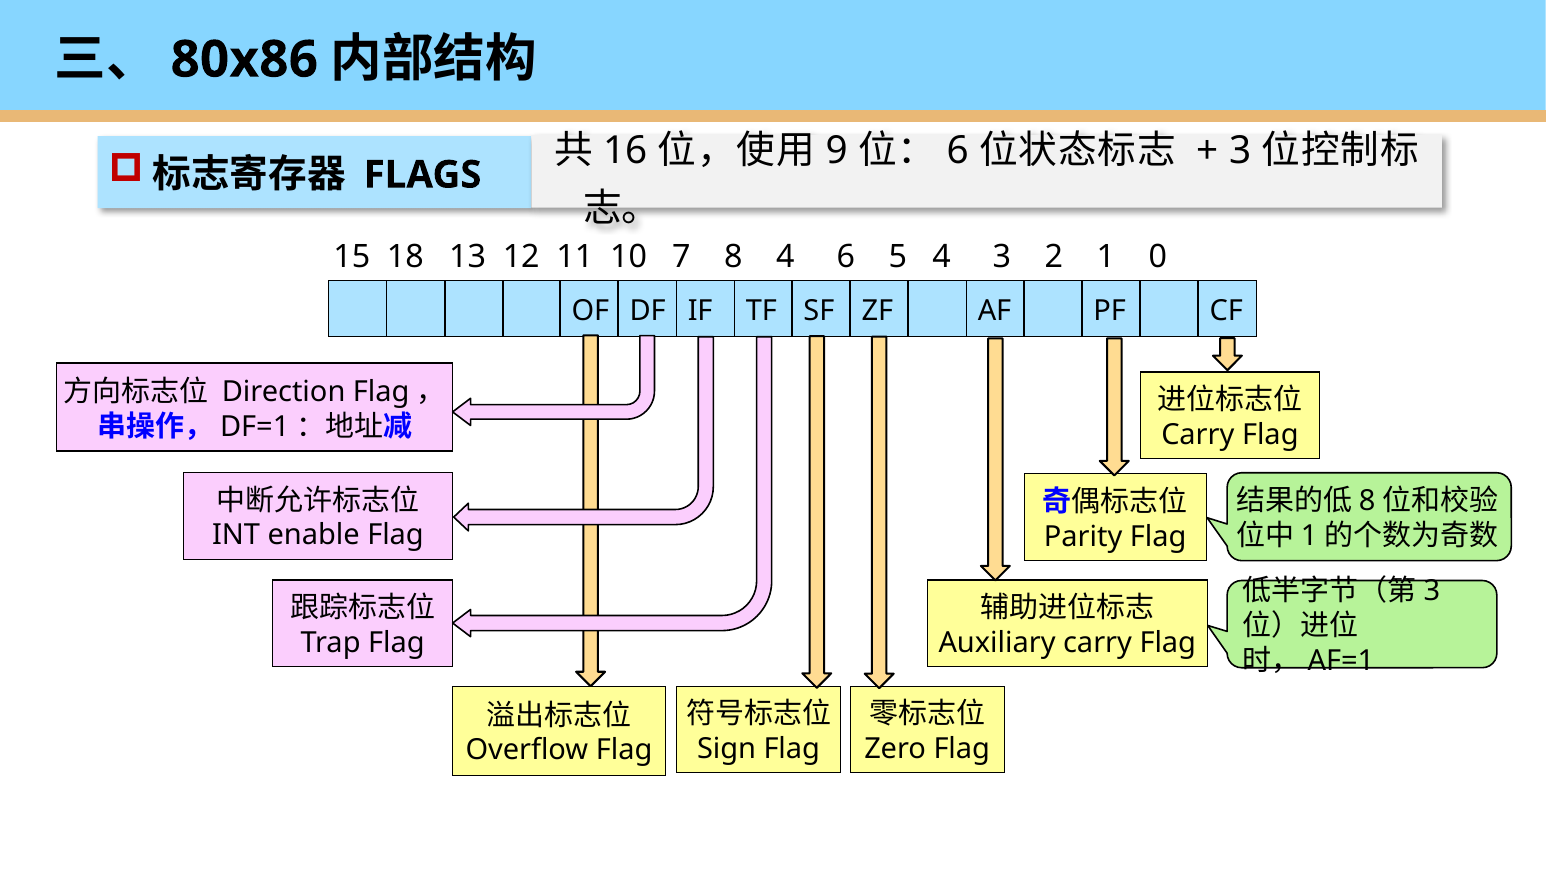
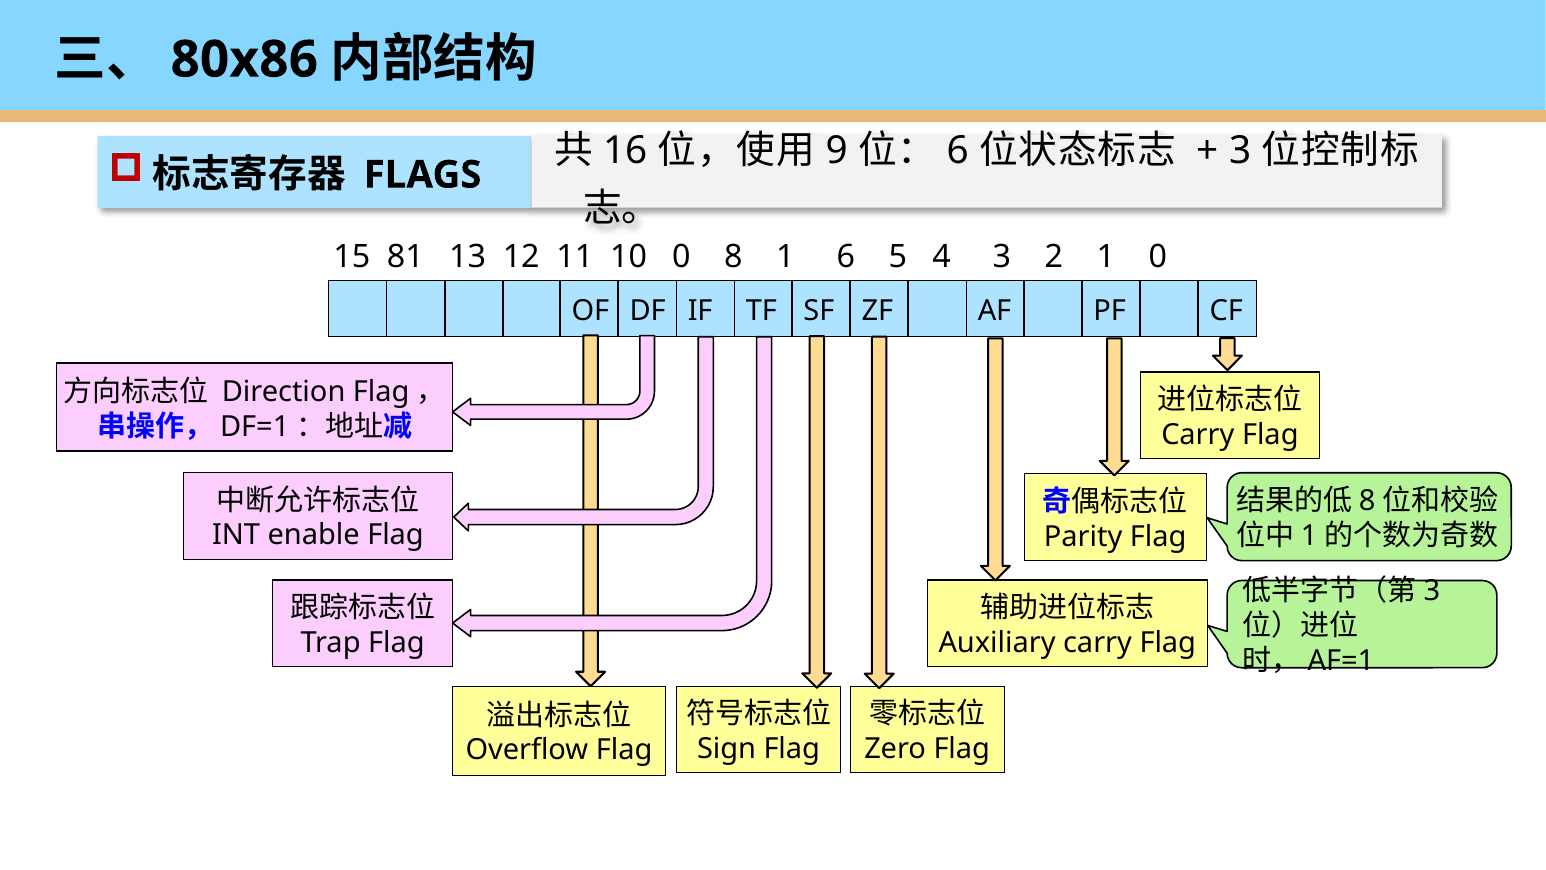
18: 18 -> 81
10 7: 7 -> 0
8 4: 4 -> 1
